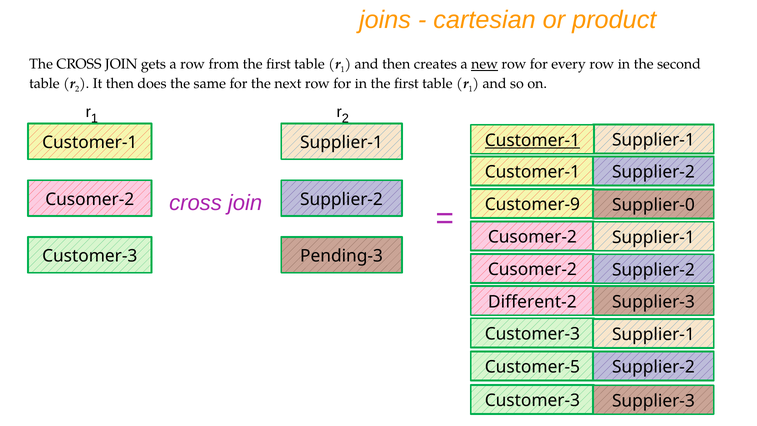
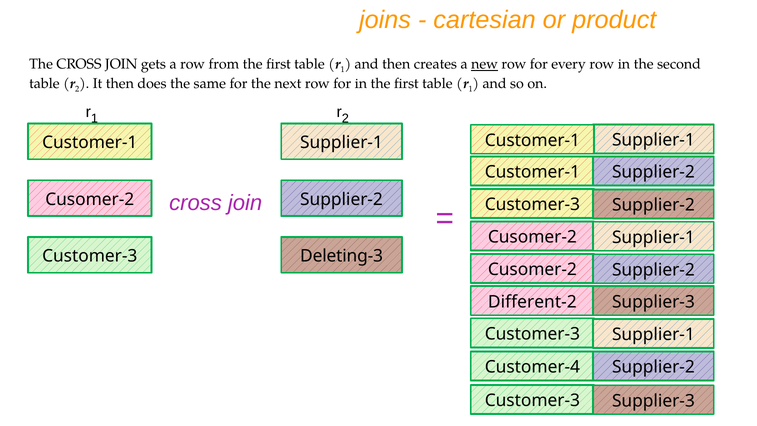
Customer-1 at (532, 140) underline: present -> none
Customer-9 at (532, 205): Customer-9 -> Customer-3
Supplier-0 at (653, 205): Supplier-0 -> Supplier-2
Pending-3: Pending-3 -> Deleting-3
Customer-5: Customer-5 -> Customer-4
